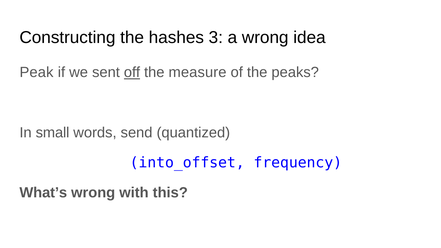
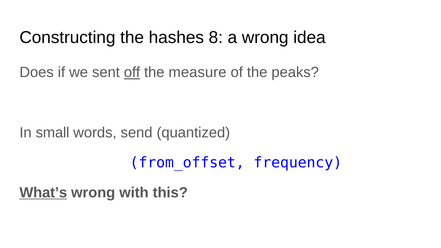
3: 3 -> 8
Peak: Peak -> Does
into_offset: into_offset -> from_offset
What’s underline: none -> present
